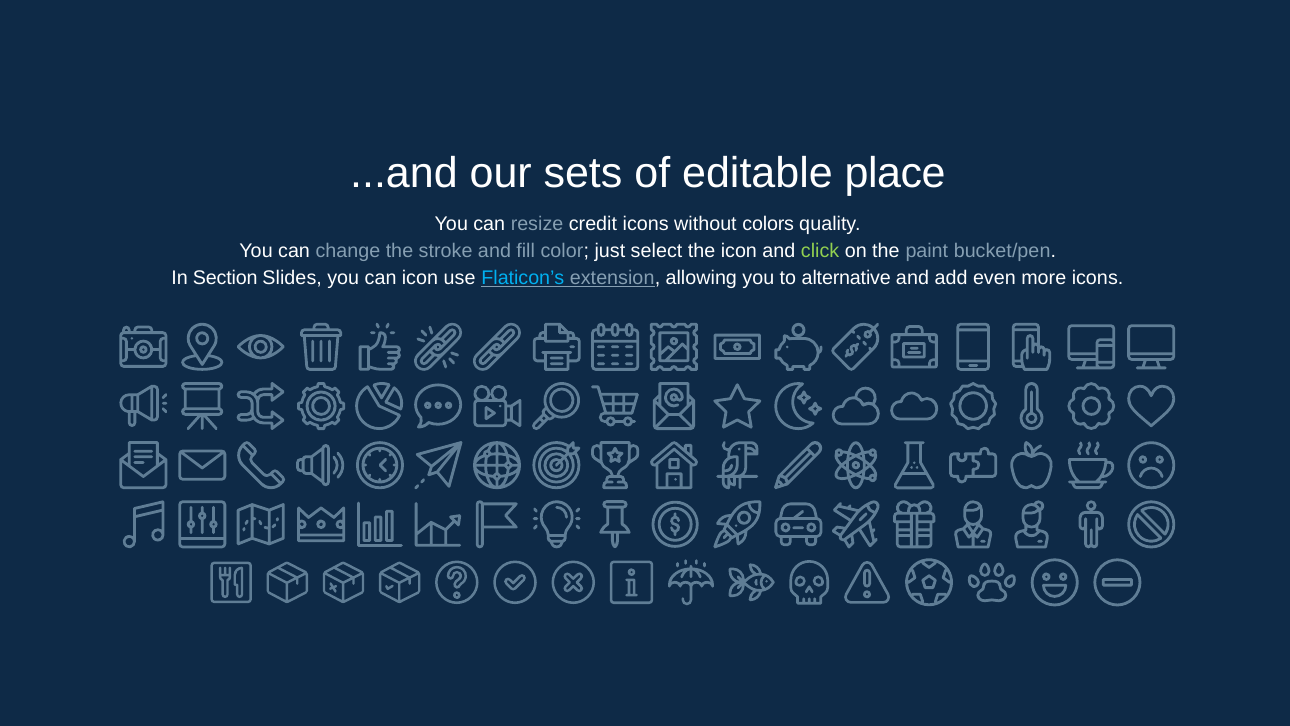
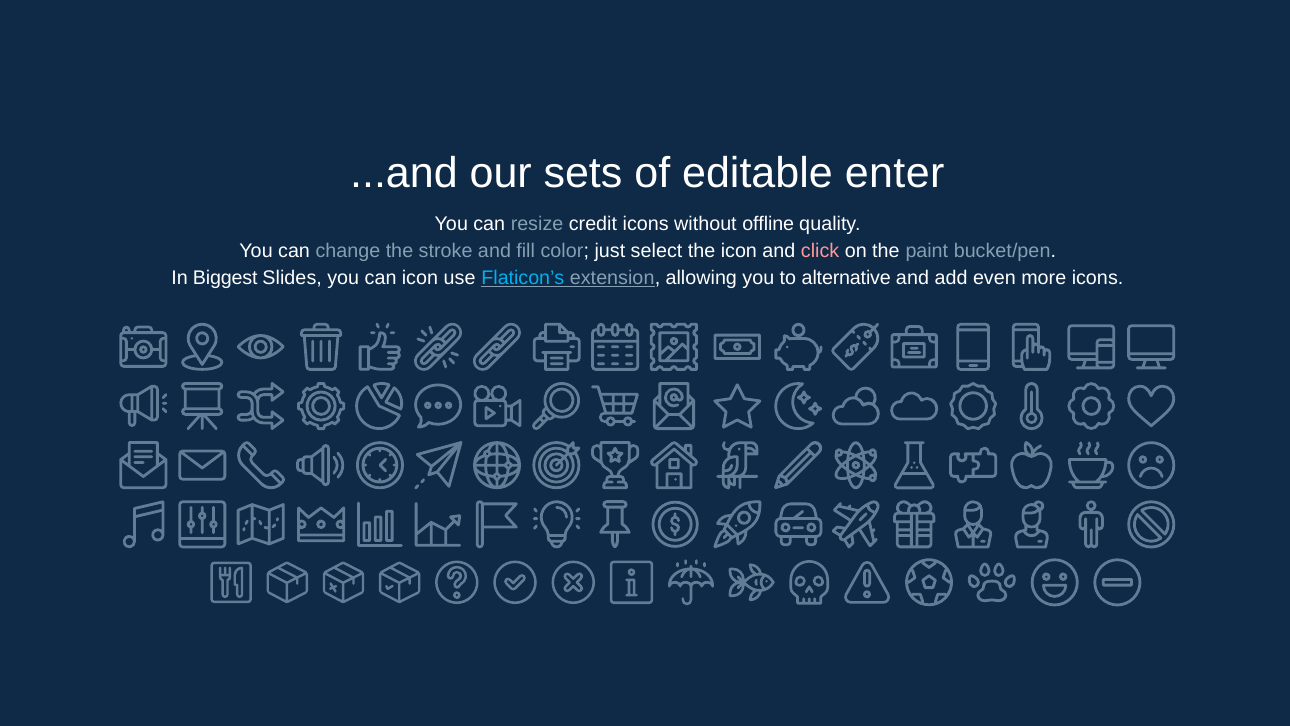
place: place -> enter
colors: colors -> offline
click colour: light green -> pink
Section: Section -> Biggest
